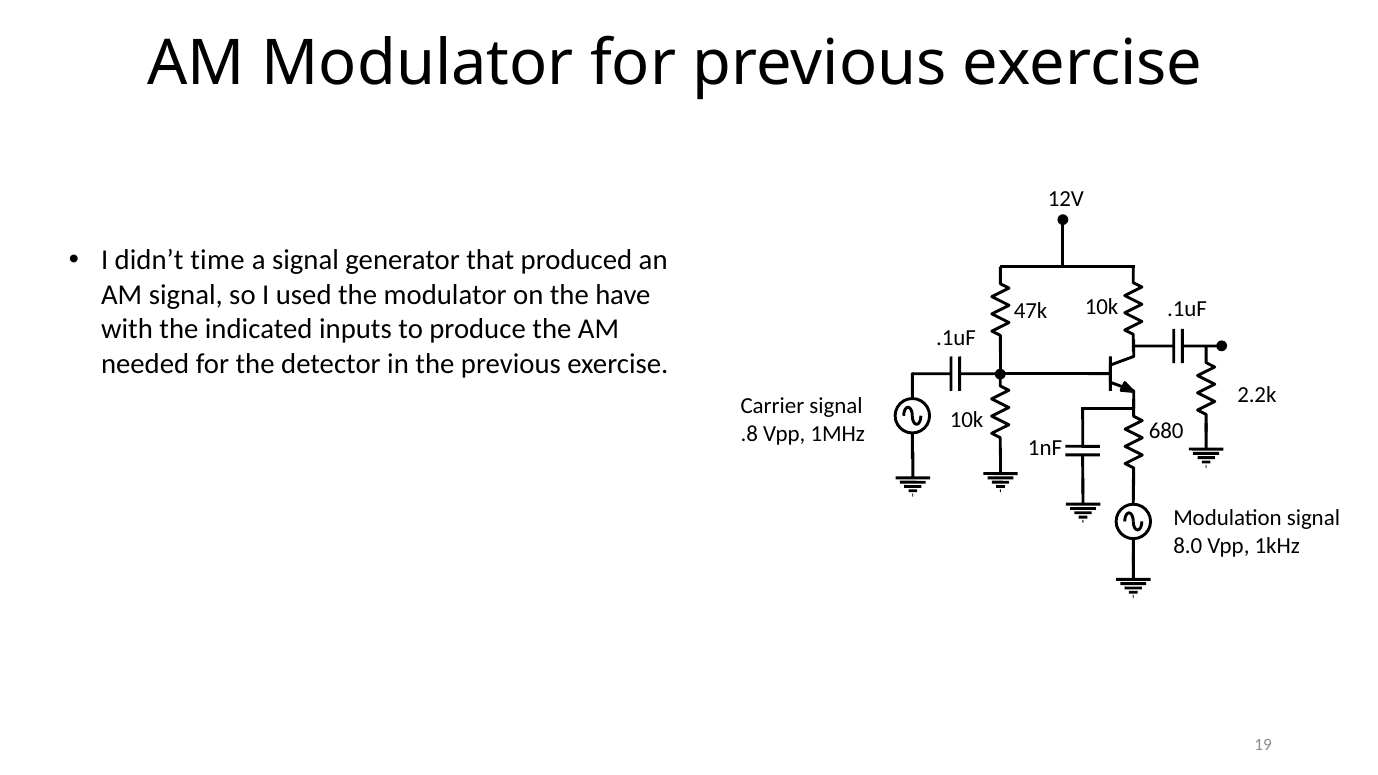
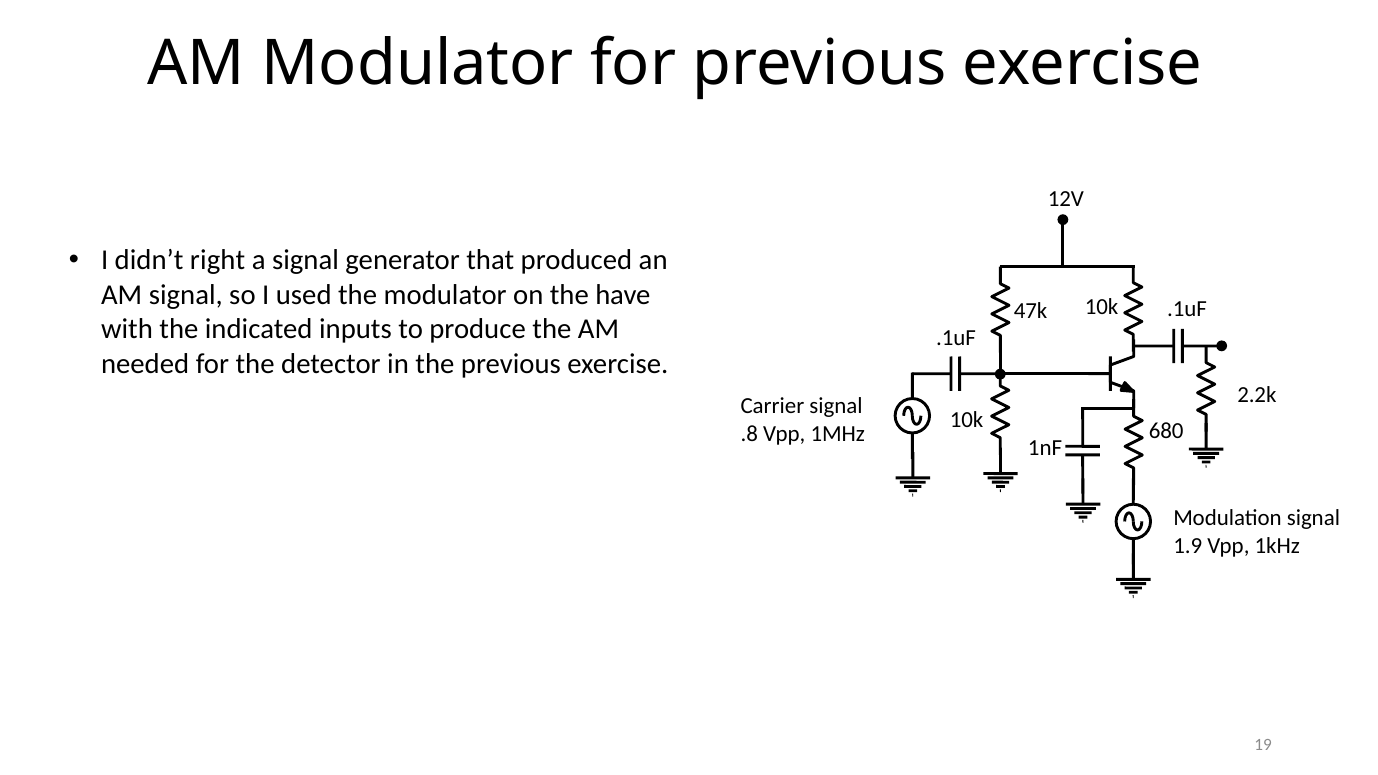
time: time -> right
8.0: 8.0 -> 1.9
